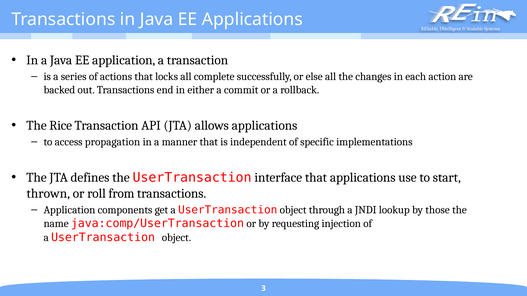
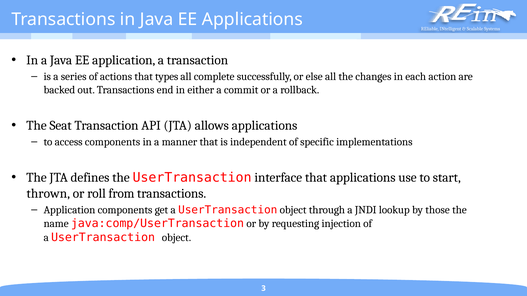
locks: locks -> types
Rice: Rice -> Seat
access propagation: propagation -> components
